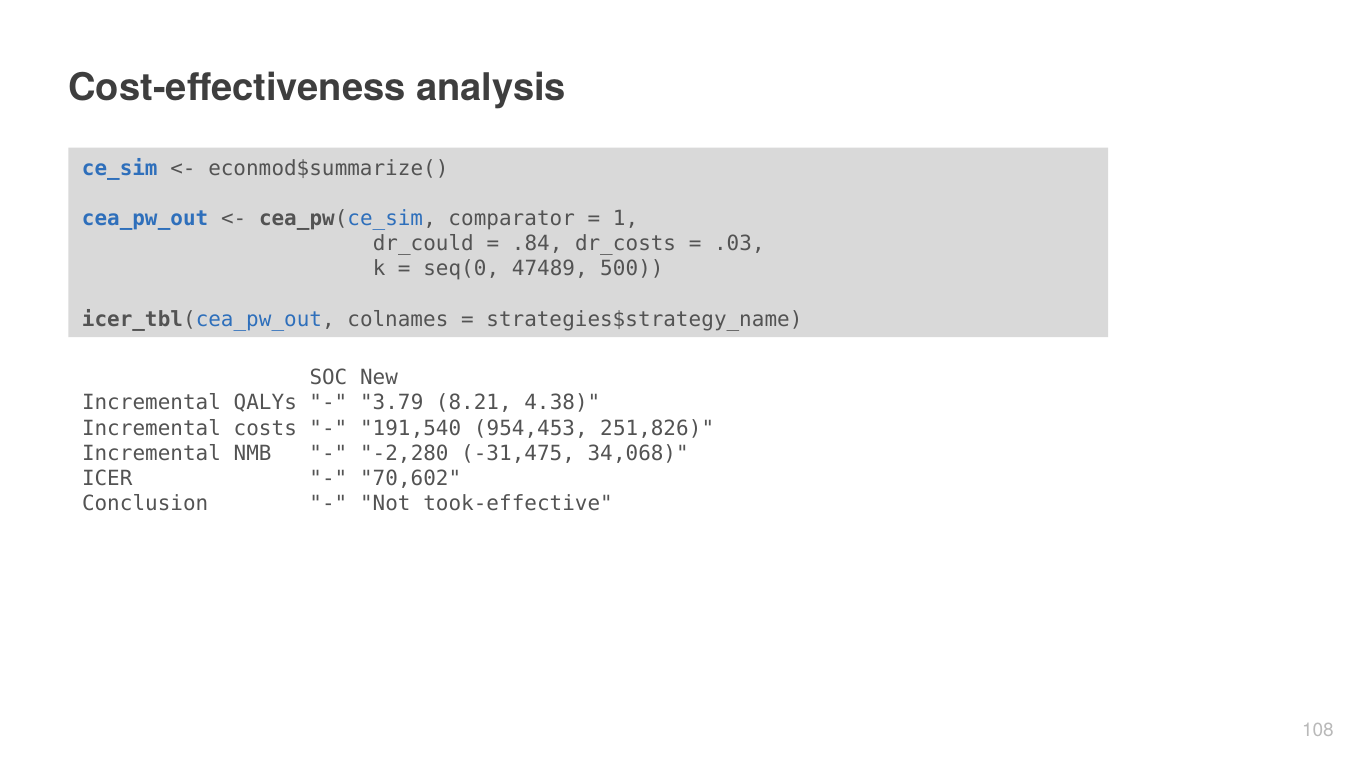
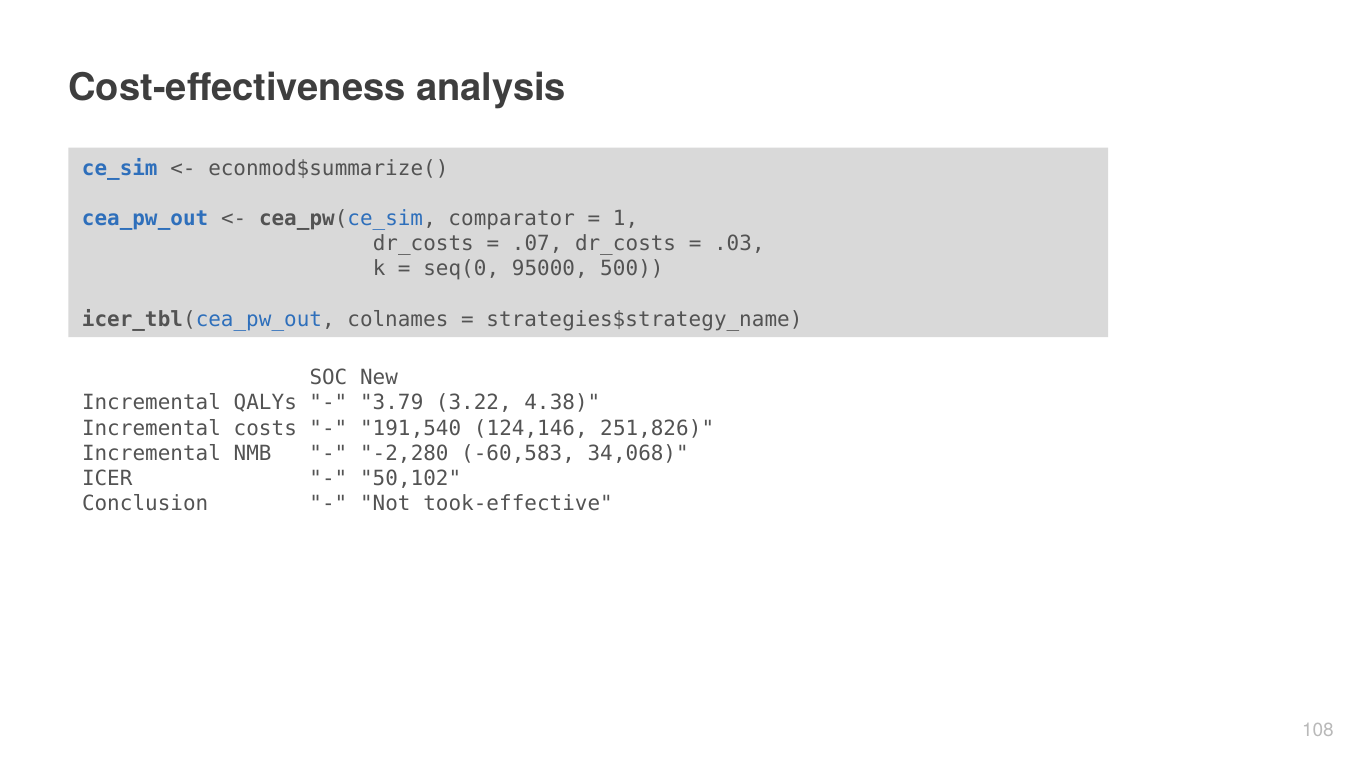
dr_could at (423, 244): dr_could -> dr_costs
.84: .84 -> .07
47489: 47489 -> 95000
8.21: 8.21 -> 3.22
954,453: 954,453 -> 124,146
-31,475: -31,475 -> -60,583
70,602: 70,602 -> 50,102
